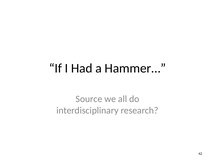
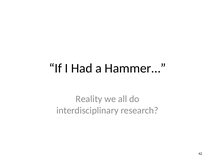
Source: Source -> Reality
